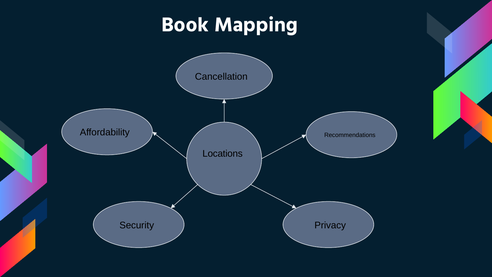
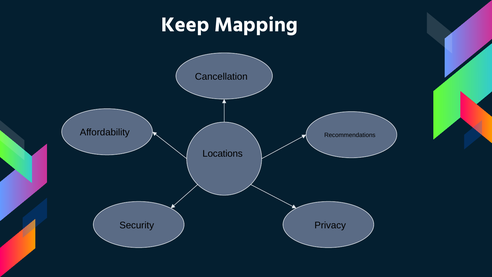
Book: Book -> Keep
